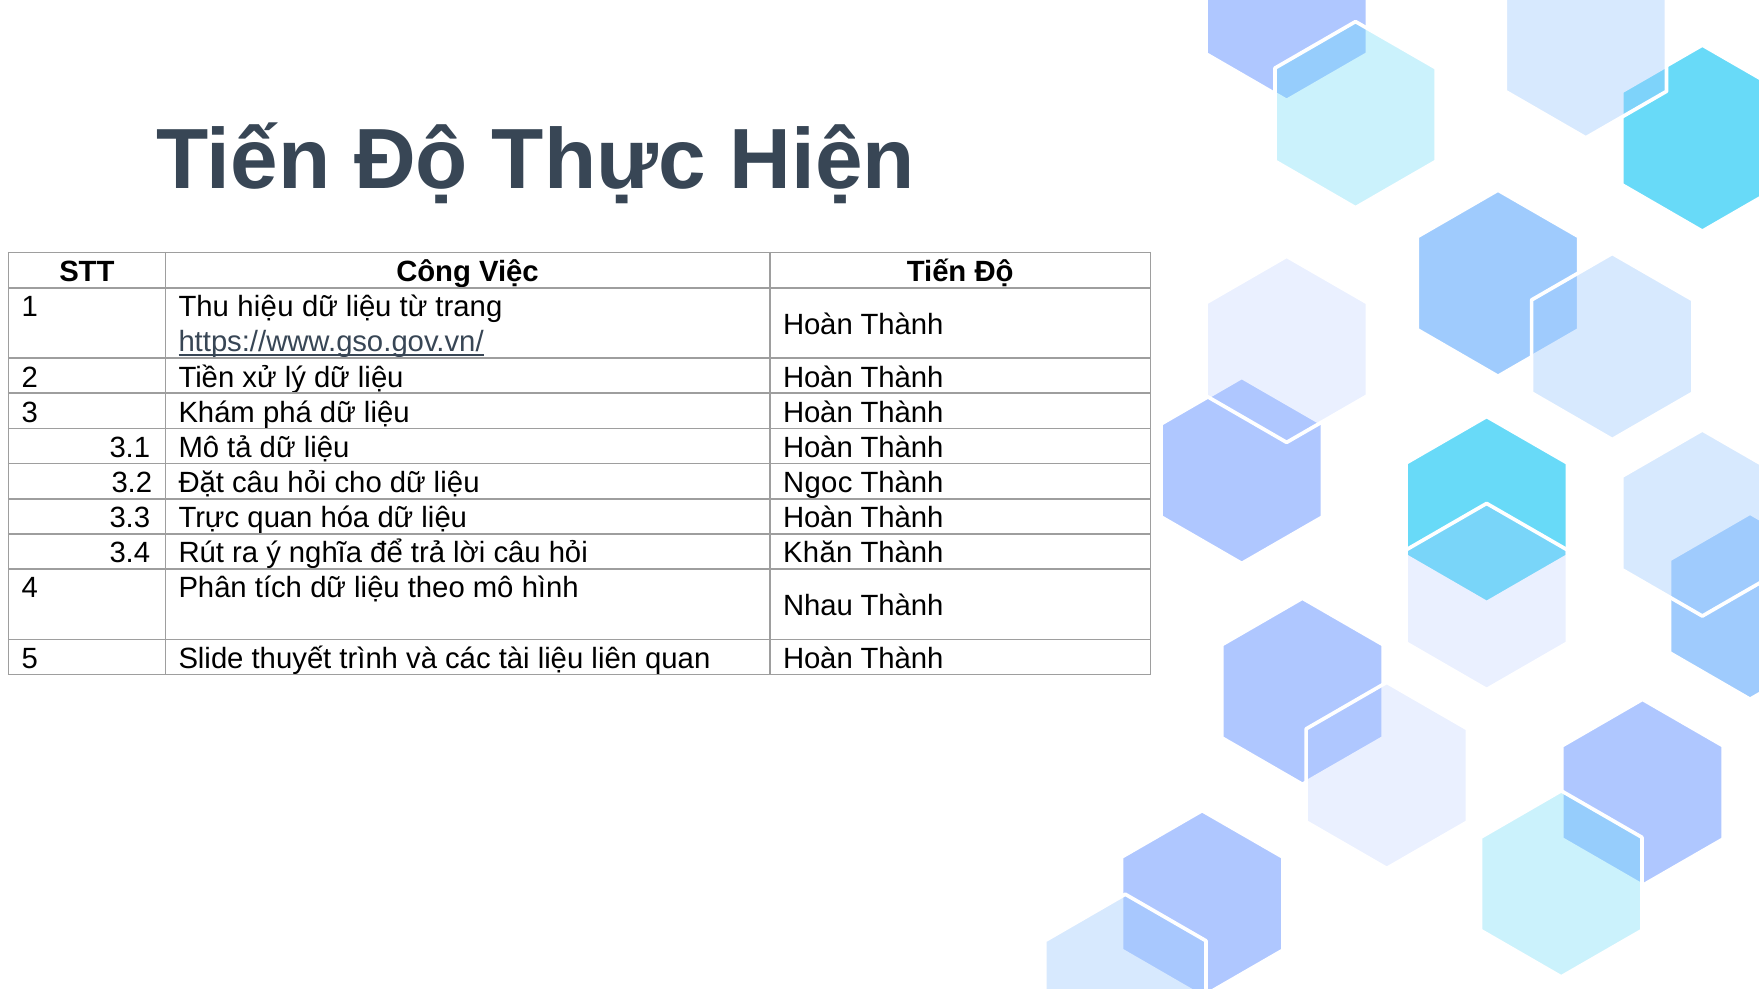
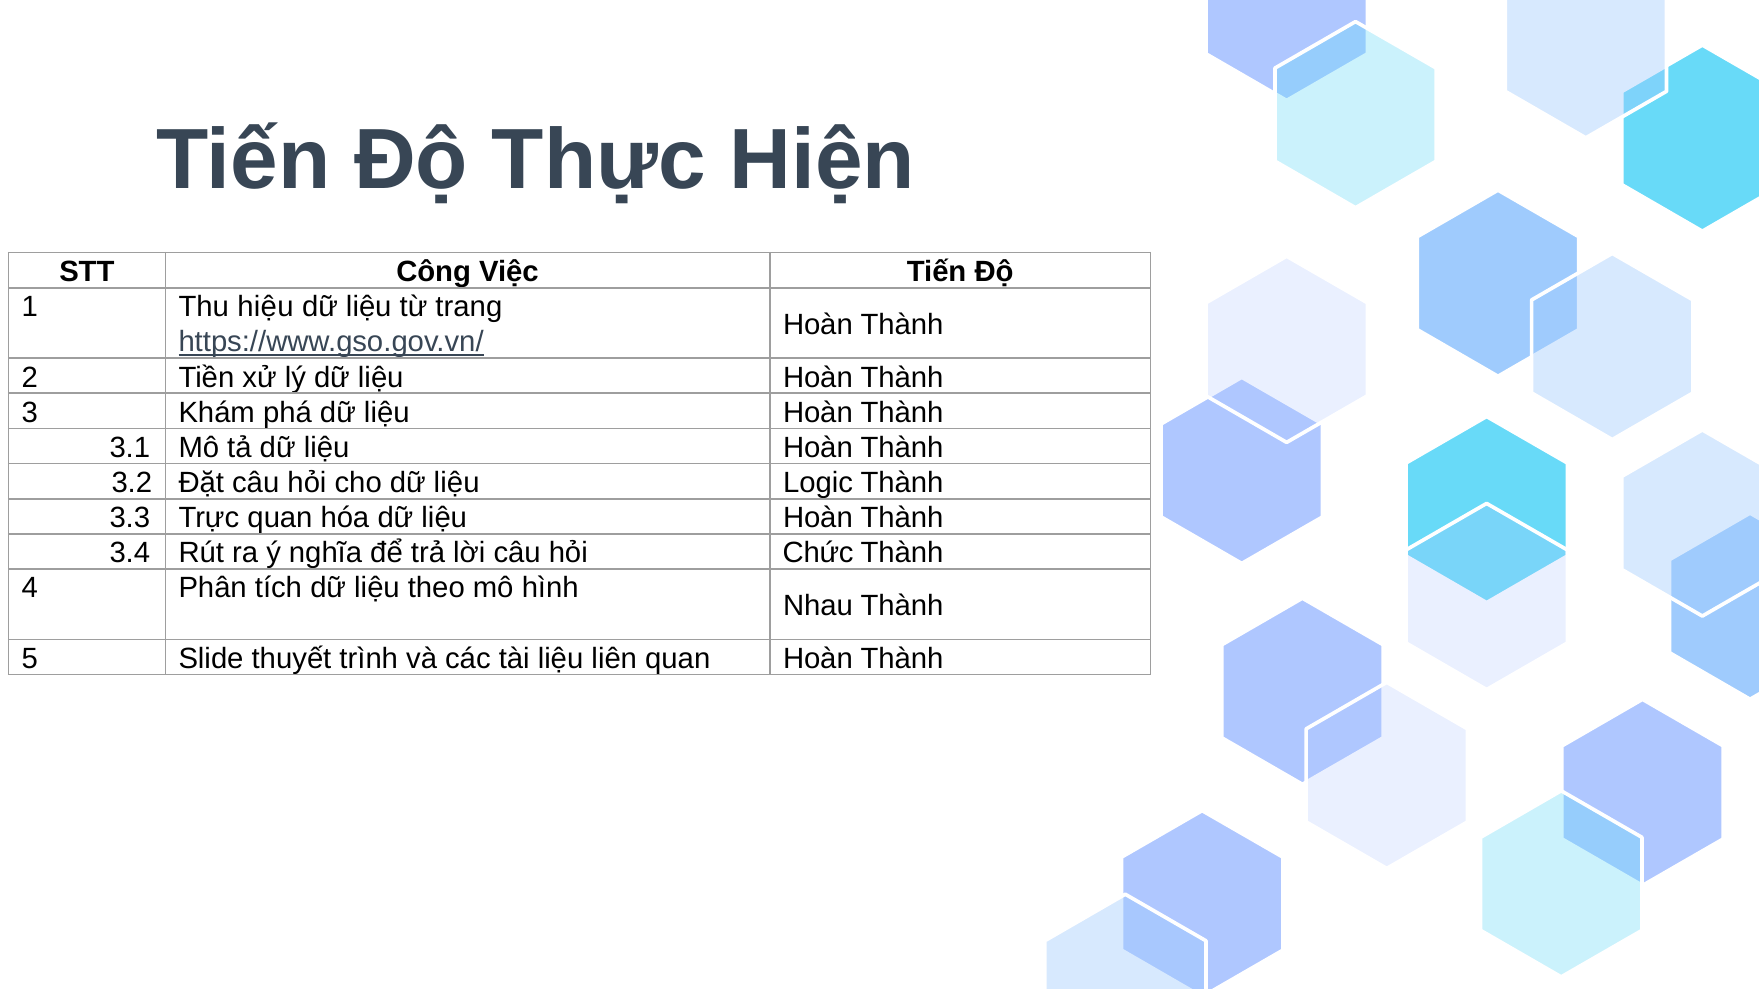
Ngoc: Ngoc -> Logic
Khăn: Khăn -> Chức
